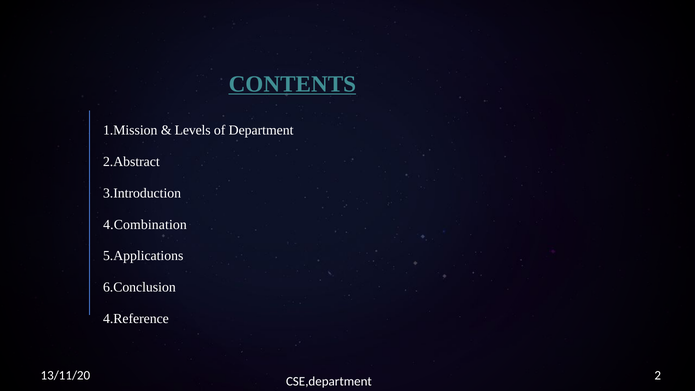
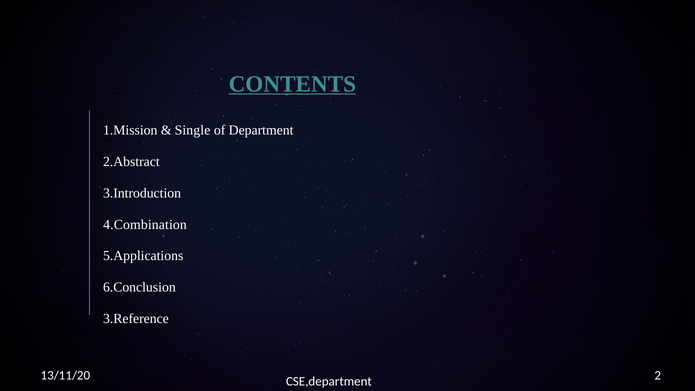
Levels: Levels -> Single
4.Reference: 4.Reference -> 3.Reference
